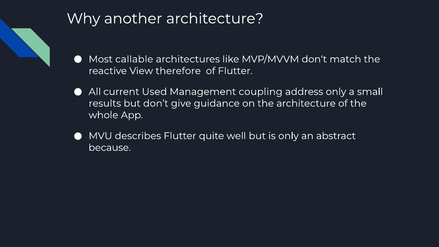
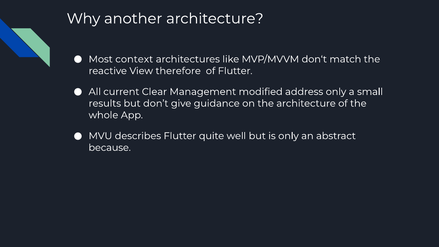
callable: callable -> context
Used: Used -> Clear
coupling: coupling -> modified
